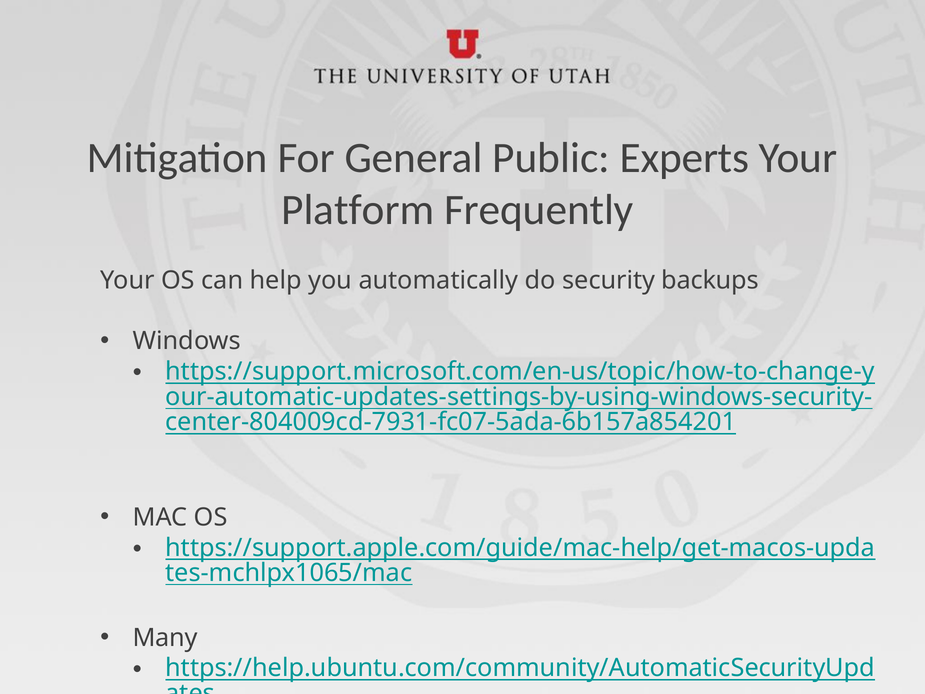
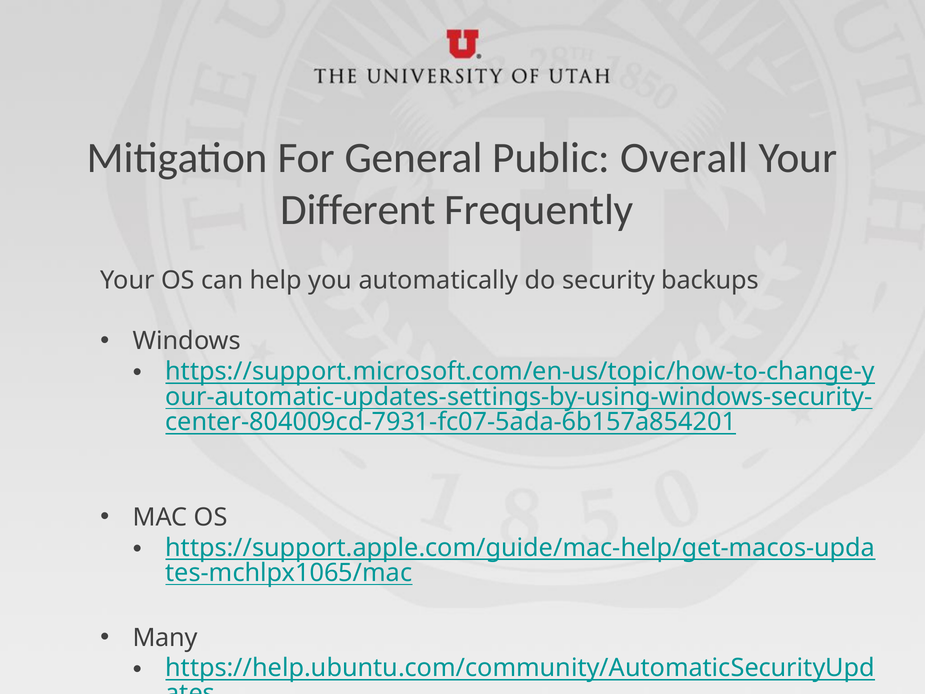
Experts: Experts -> Overall
Platform: Platform -> Different
